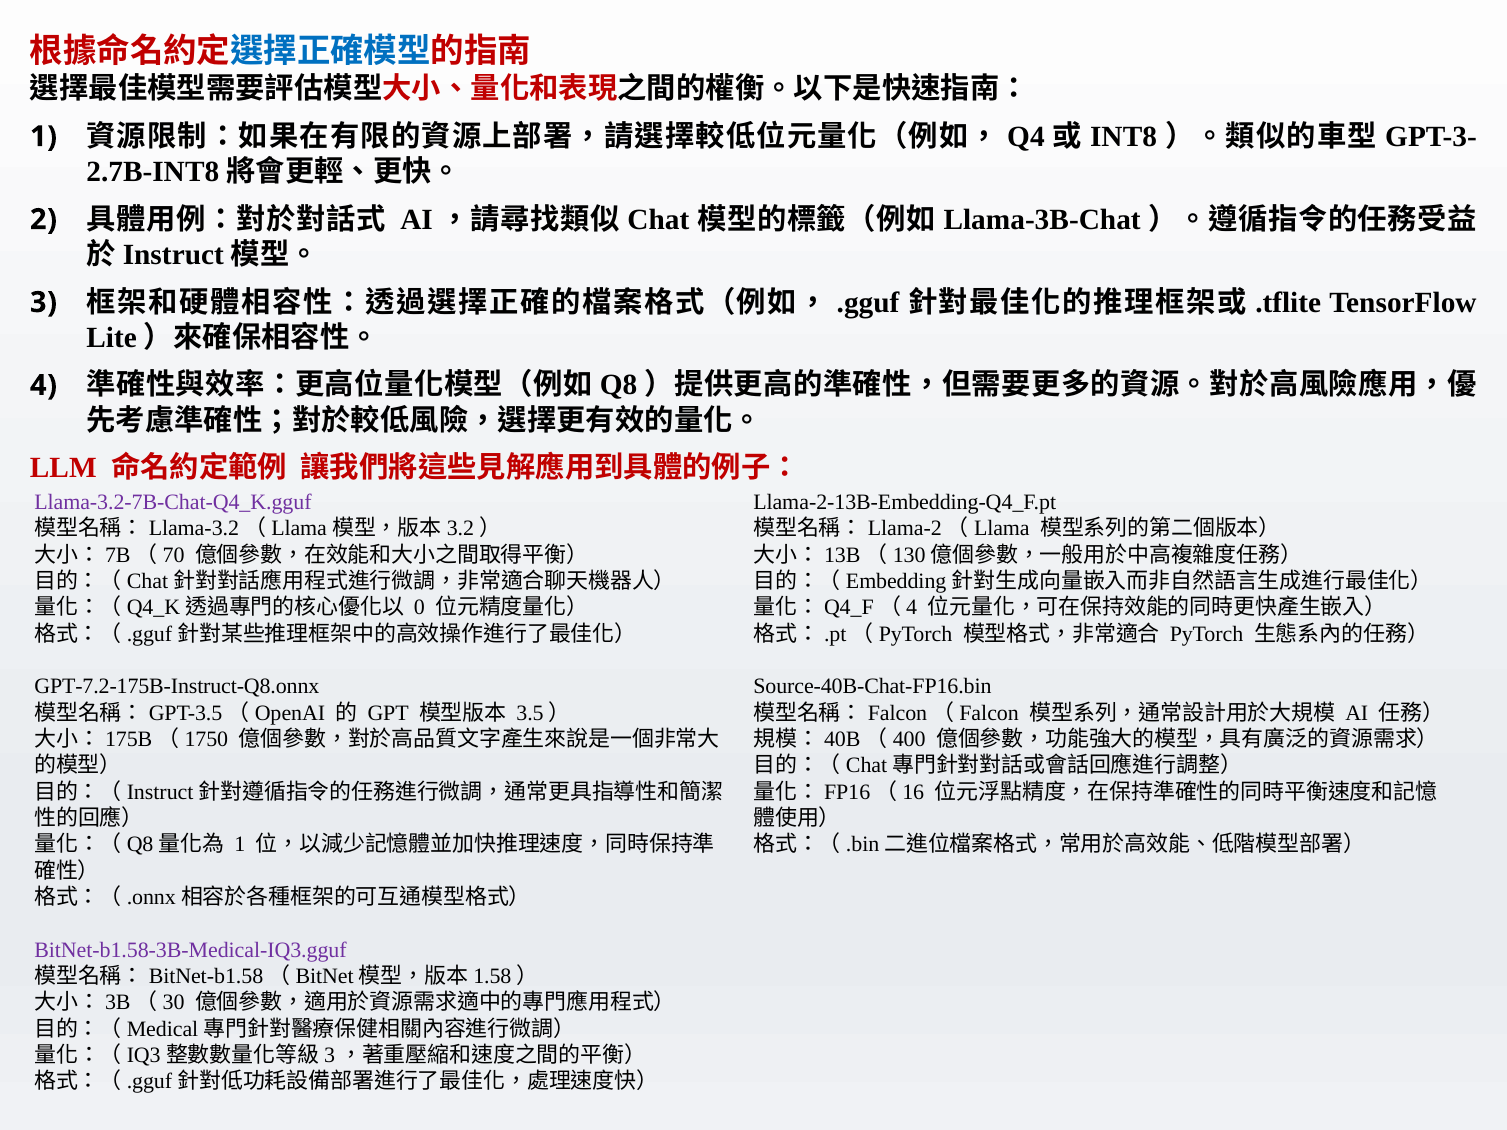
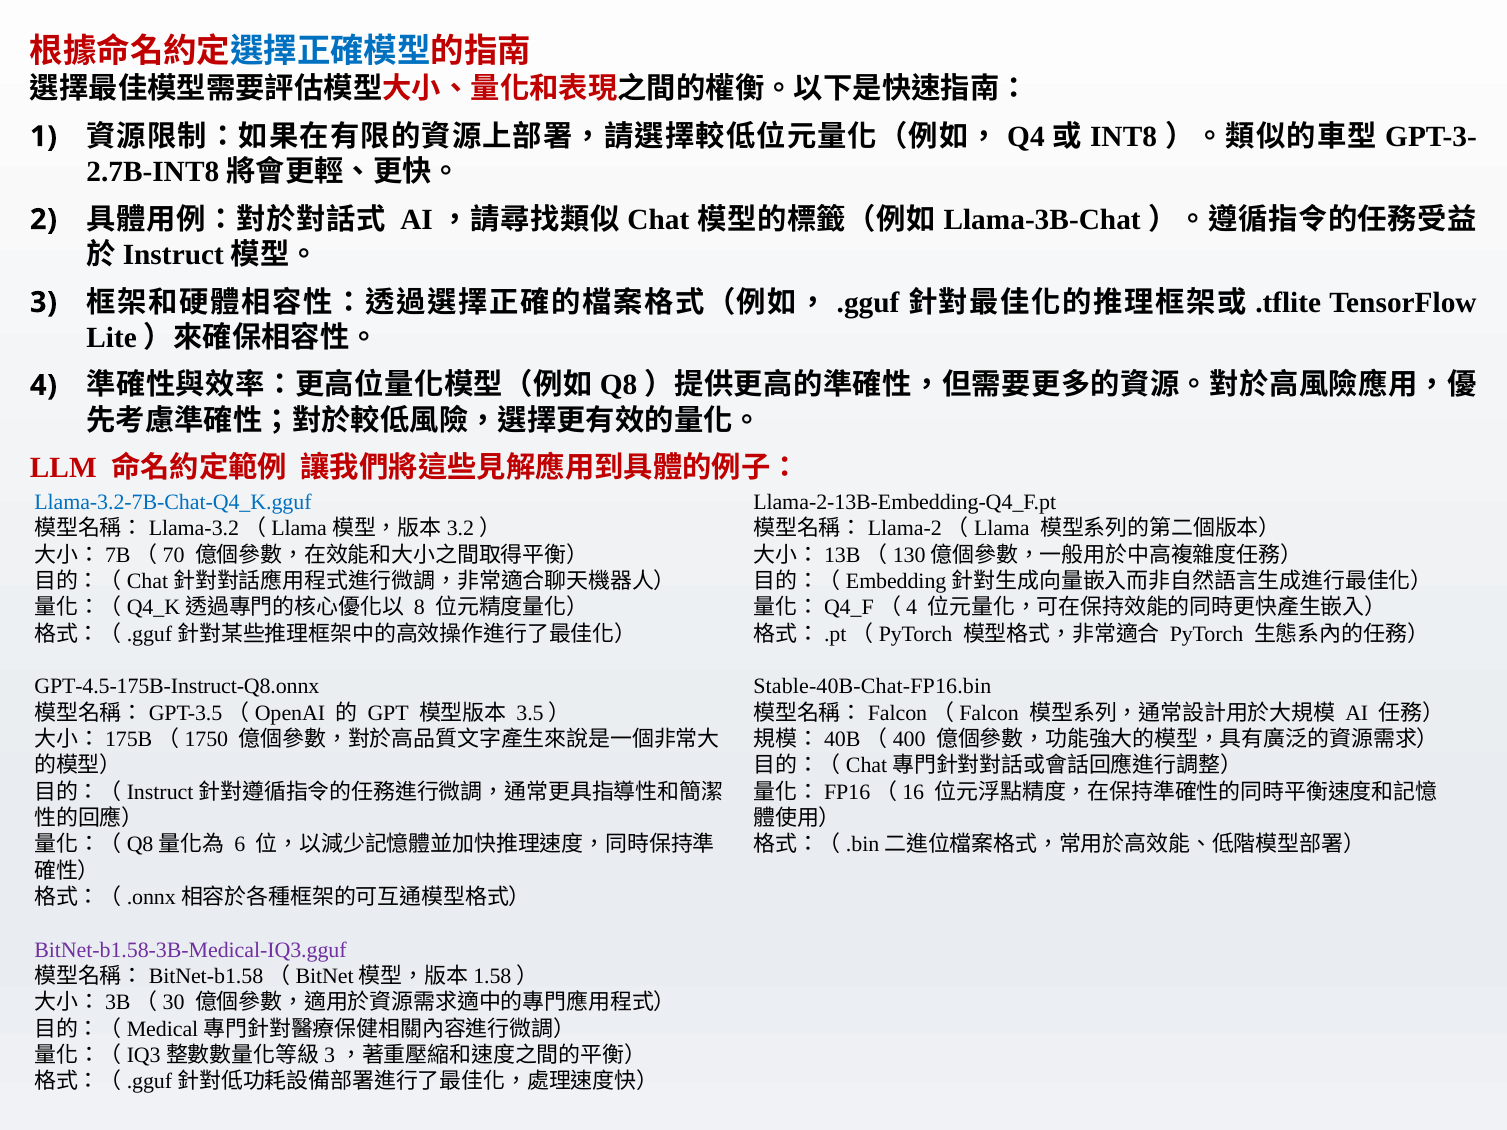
Llama-3.2-7B-Chat-Q4_K.gguf colour: purple -> blue
0: 0 -> 8
GPT-7.2-175B-Instruct-Q8.onnx: GPT-7.2-175B-Instruct-Q8.onnx -> GPT-4.5-175B-Instruct-Q8.onnx
Source-40B-Chat-FP16.bin: Source-40B-Chat-FP16.bin -> Stable-40B-Chat-FP16.bin
1 at (240, 845): 1 -> 6
